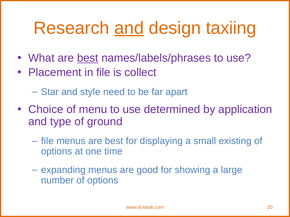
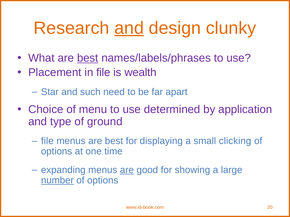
taxiing: taxiing -> clunky
collect: collect -> wealth
style: style -> such
existing: existing -> clicking
are at (127, 170) underline: none -> present
number underline: none -> present
